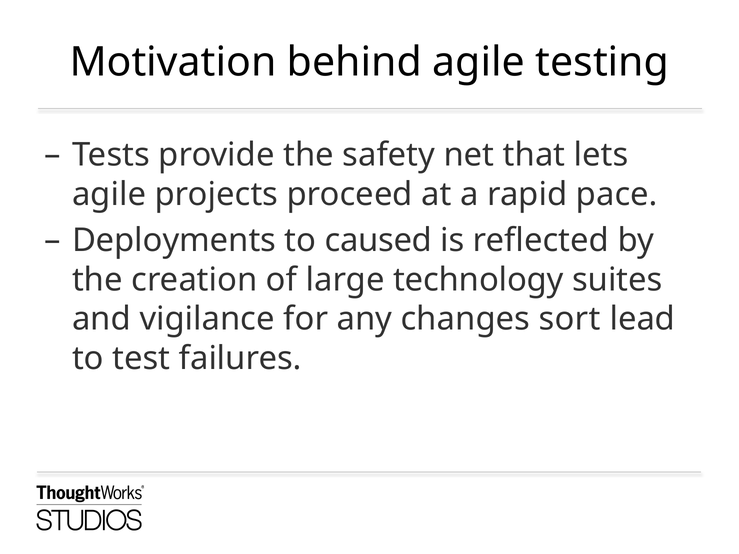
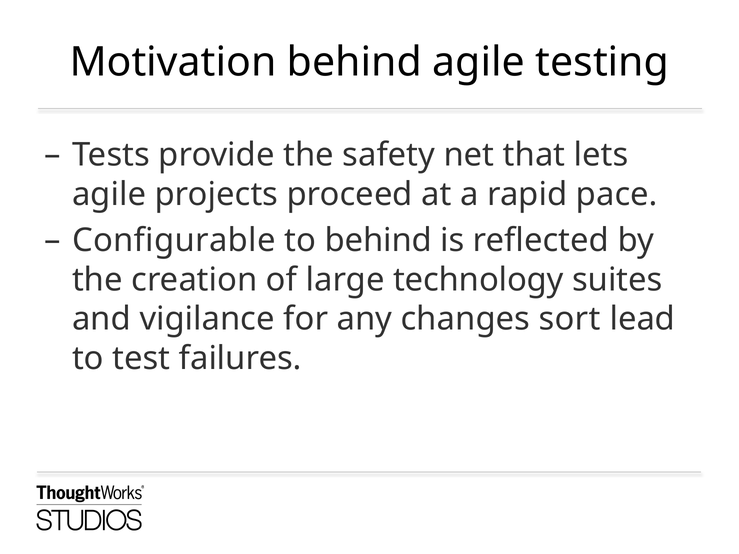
Deployments: Deployments -> Configurable
to caused: caused -> behind
